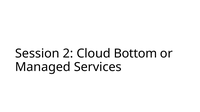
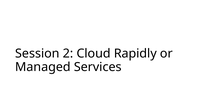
Bottom: Bottom -> Rapidly
